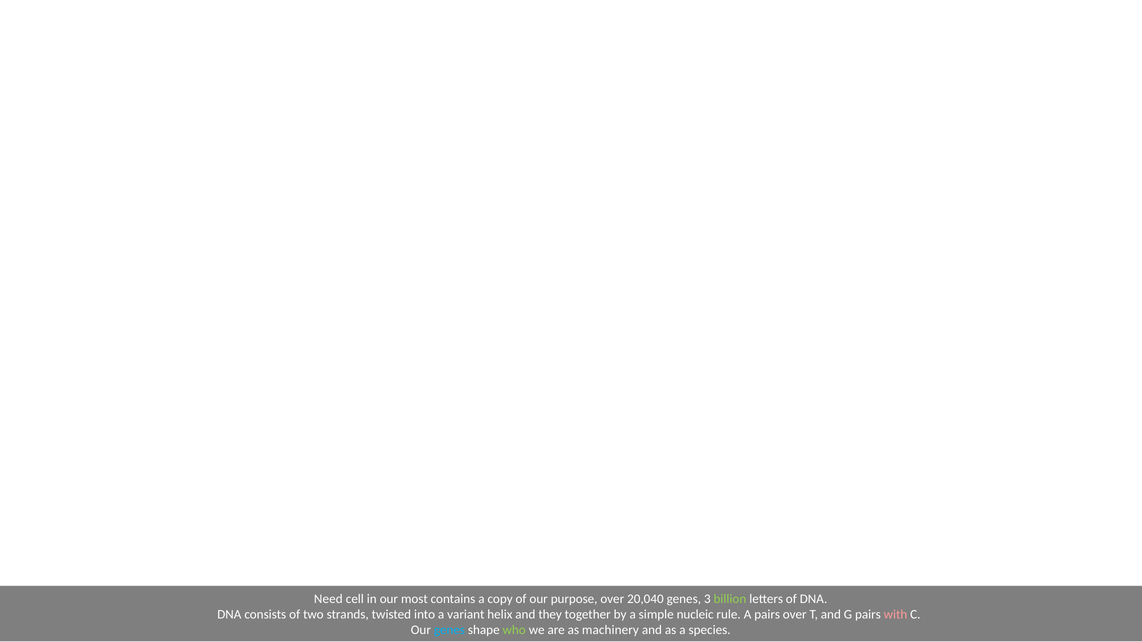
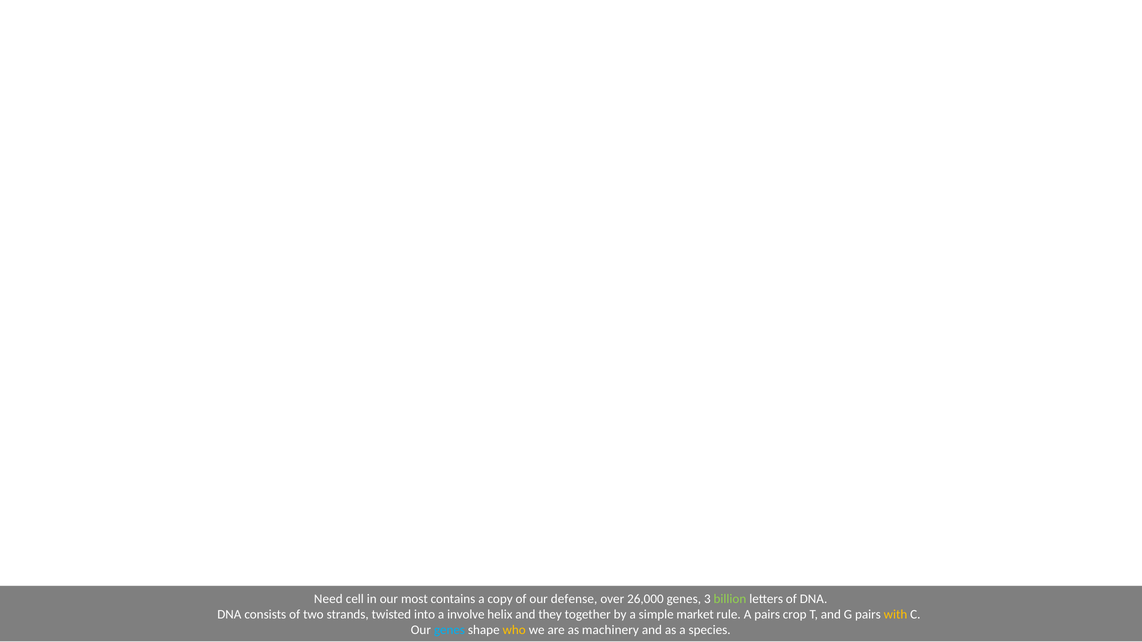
purpose: purpose -> defense
20,040: 20,040 -> 26,000
variant: variant -> involve
nucleic: nucleic -> market
pairs over: over -> crop
with colour: pink -> yellow
who colour: light green -> yellow
